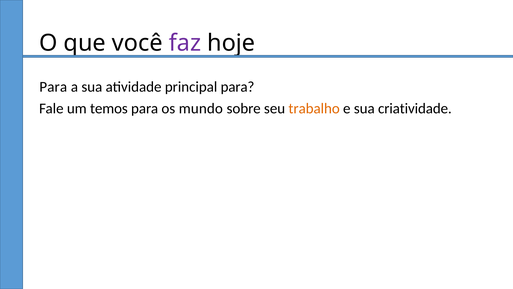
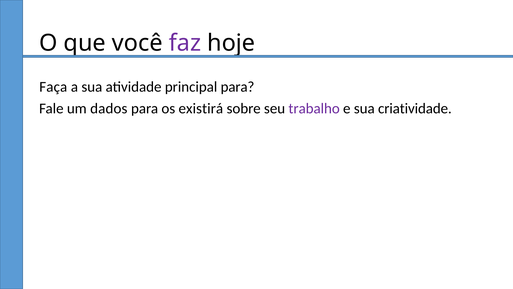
Para at (53, 87): Para -> Faça
temos: temos -> dados
mundo: mundo -> existirá
trabalho colour: orange -> purple
